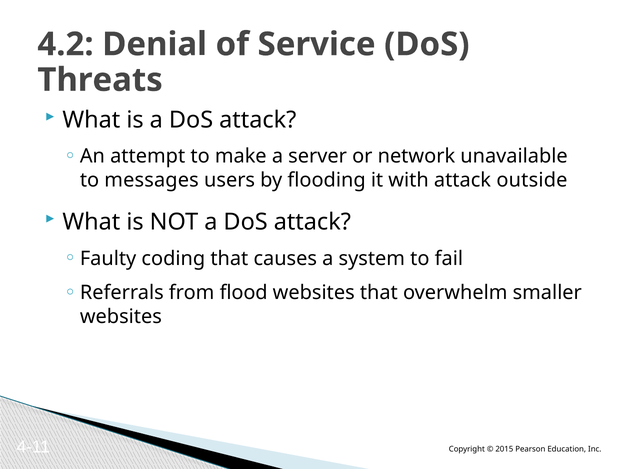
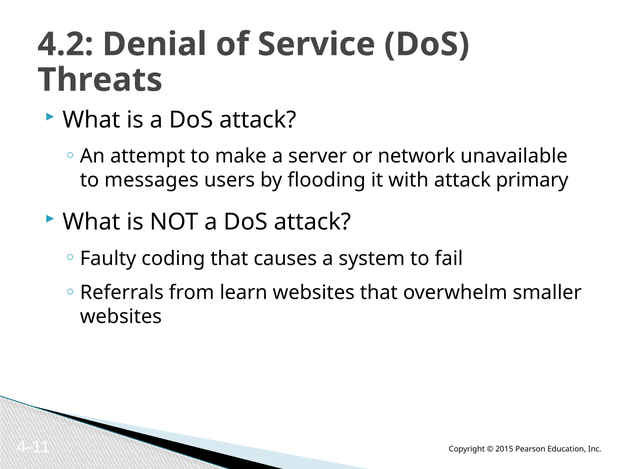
outside: outside -> primary
flood: flood -> learn
